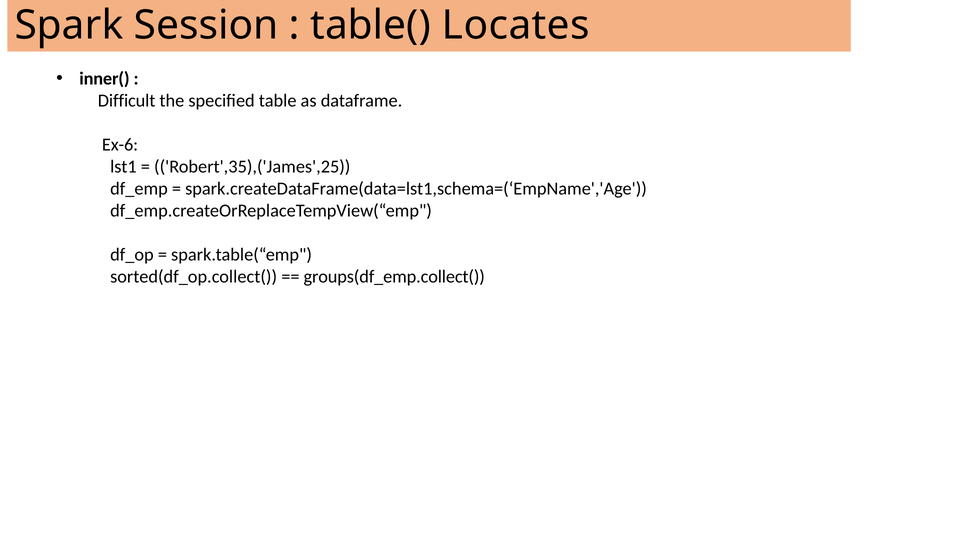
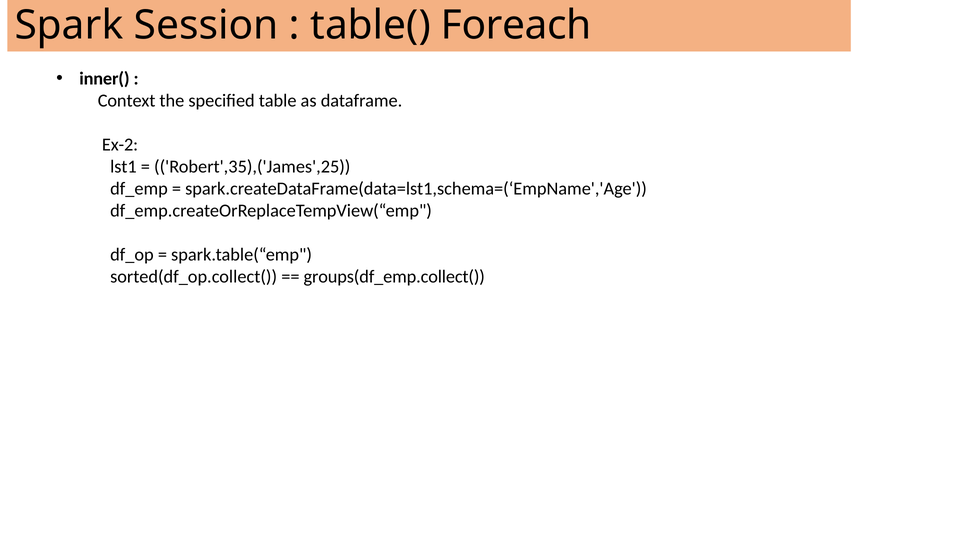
Locates: Locates -> Foreach
Difficult: Difficult -> Context
Ex-6: Ex-6 -> Ex-2
